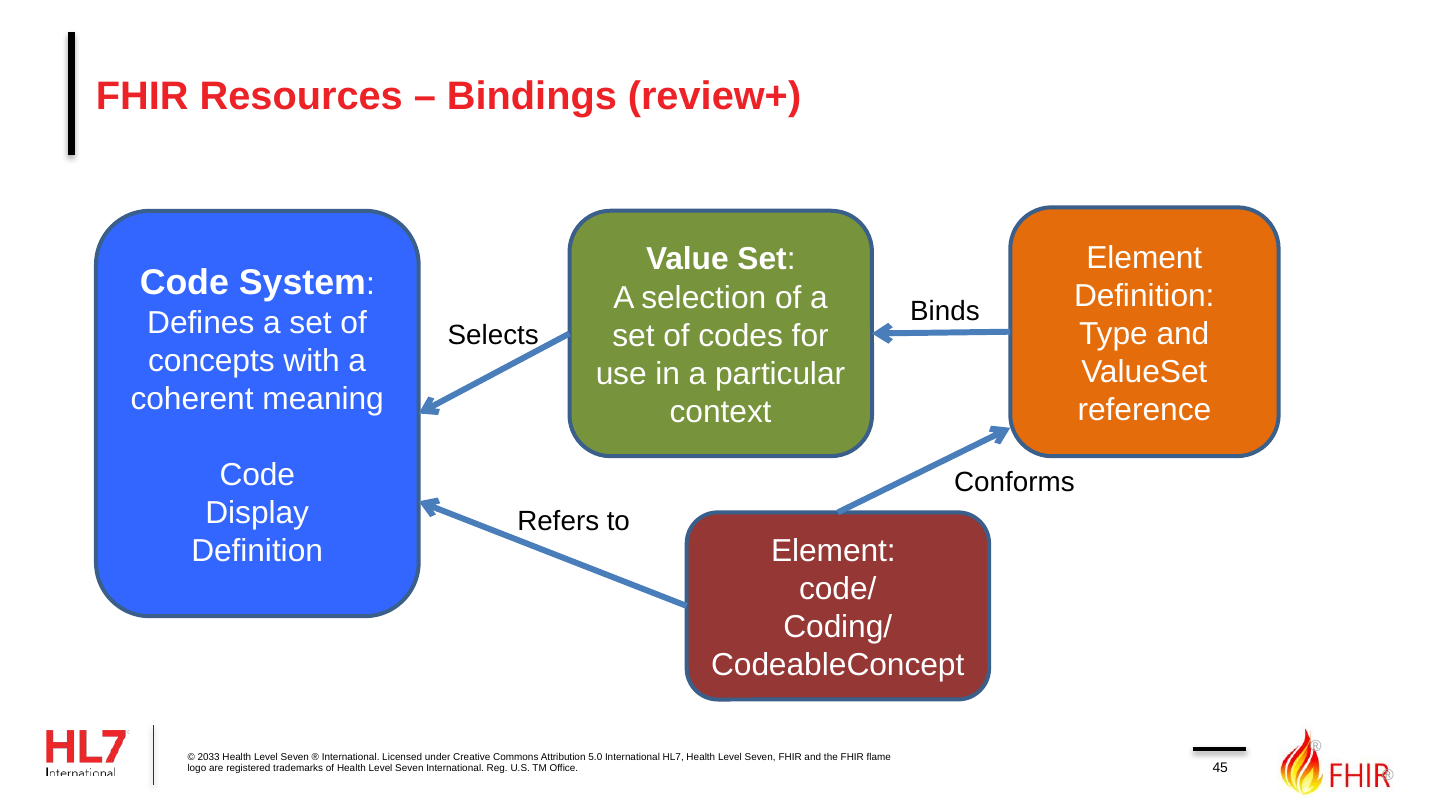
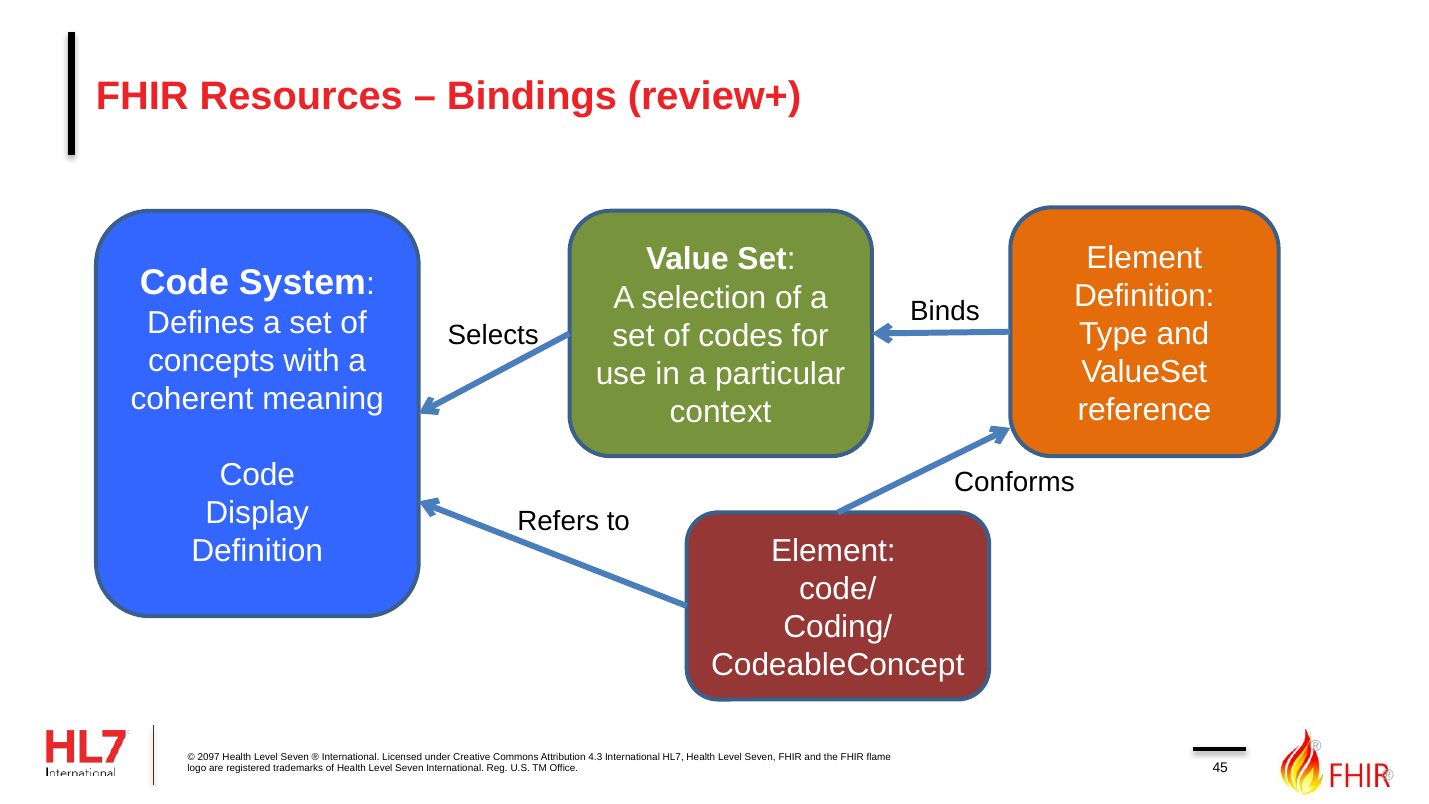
2033: 2033 -> 2097
5.0: 5.0 -> 4.3
